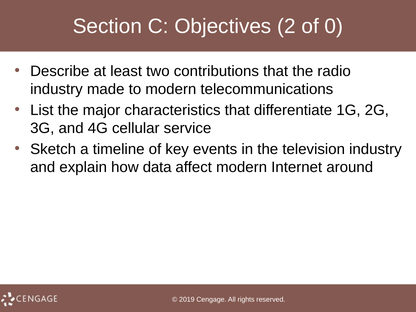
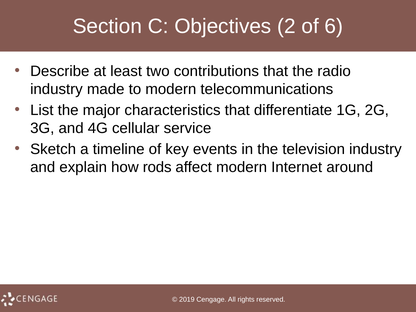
0: 0 -> 6
data: data -> rods
